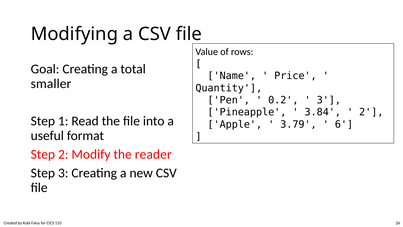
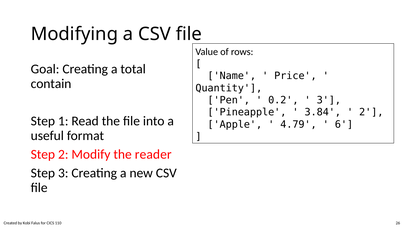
smaller: smaller -> contain
3.79: 3.79 -> 4.79
